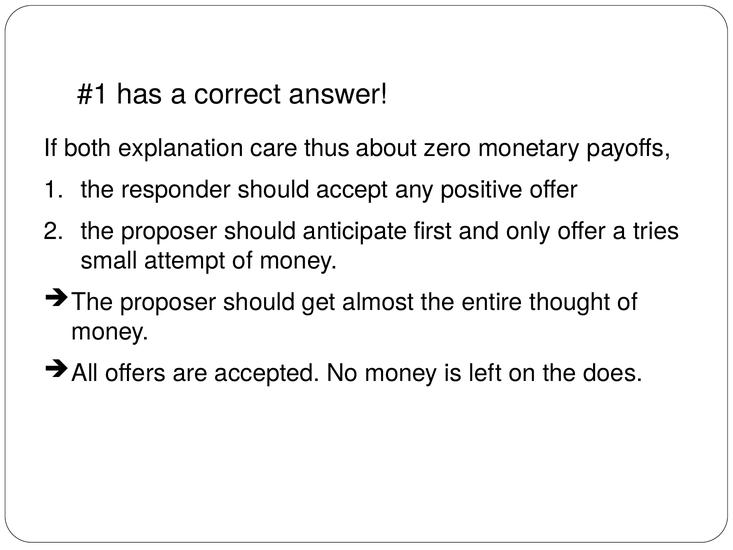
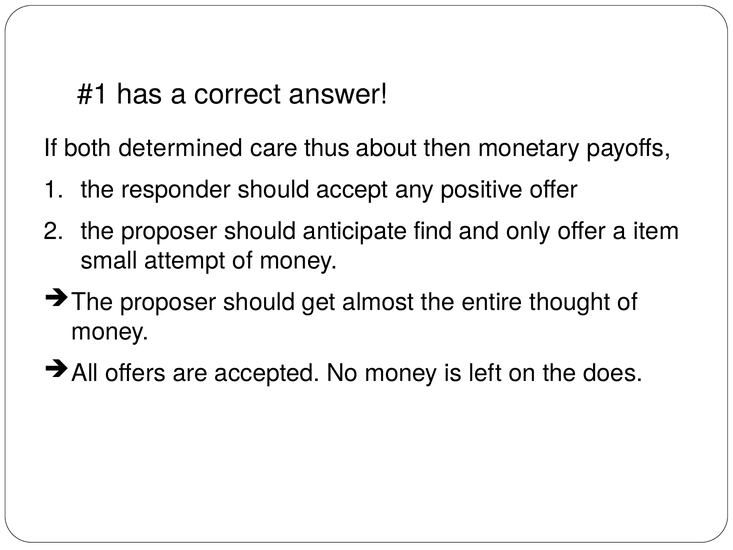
explanation: explanation -> determined
zero: zero -> then
first: first -> find
tries: tries -> item
